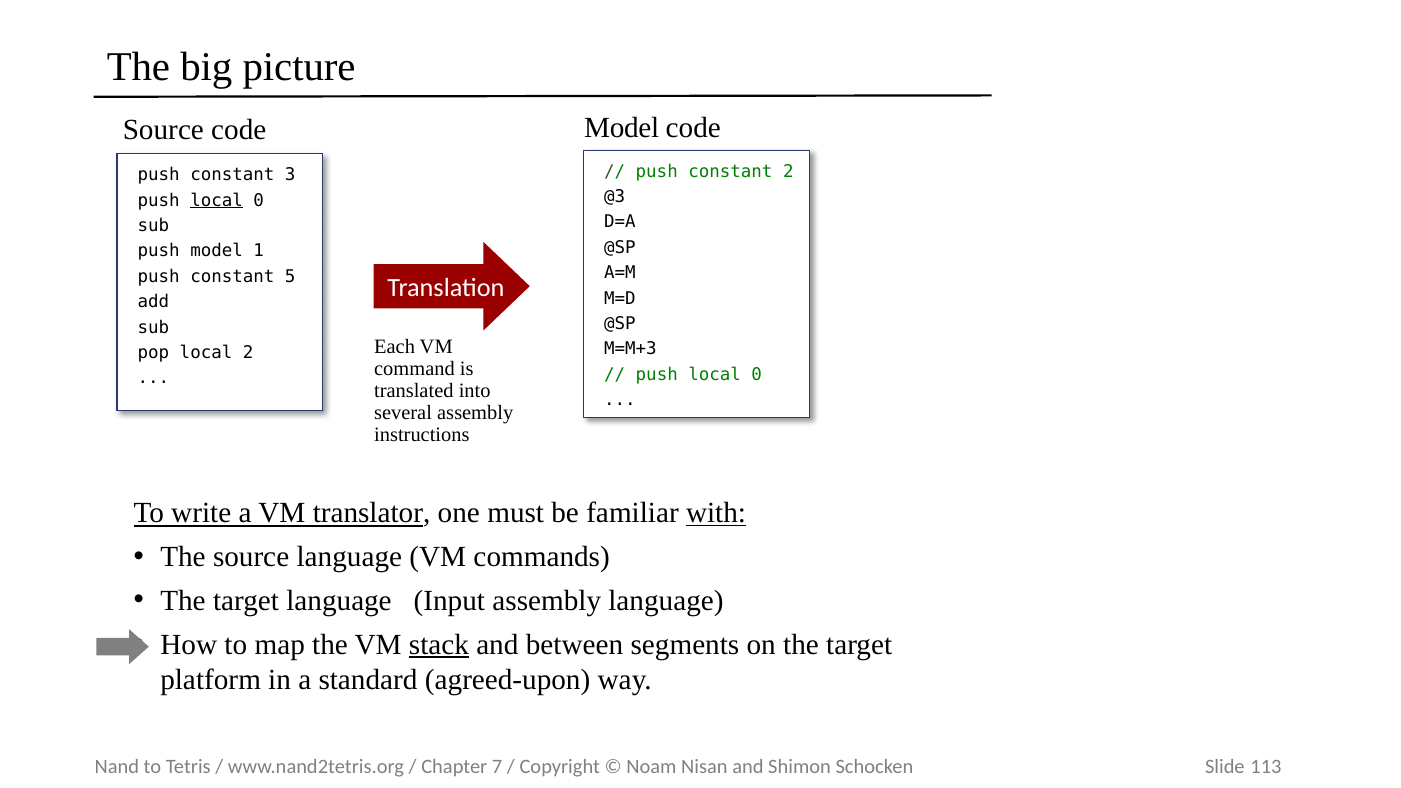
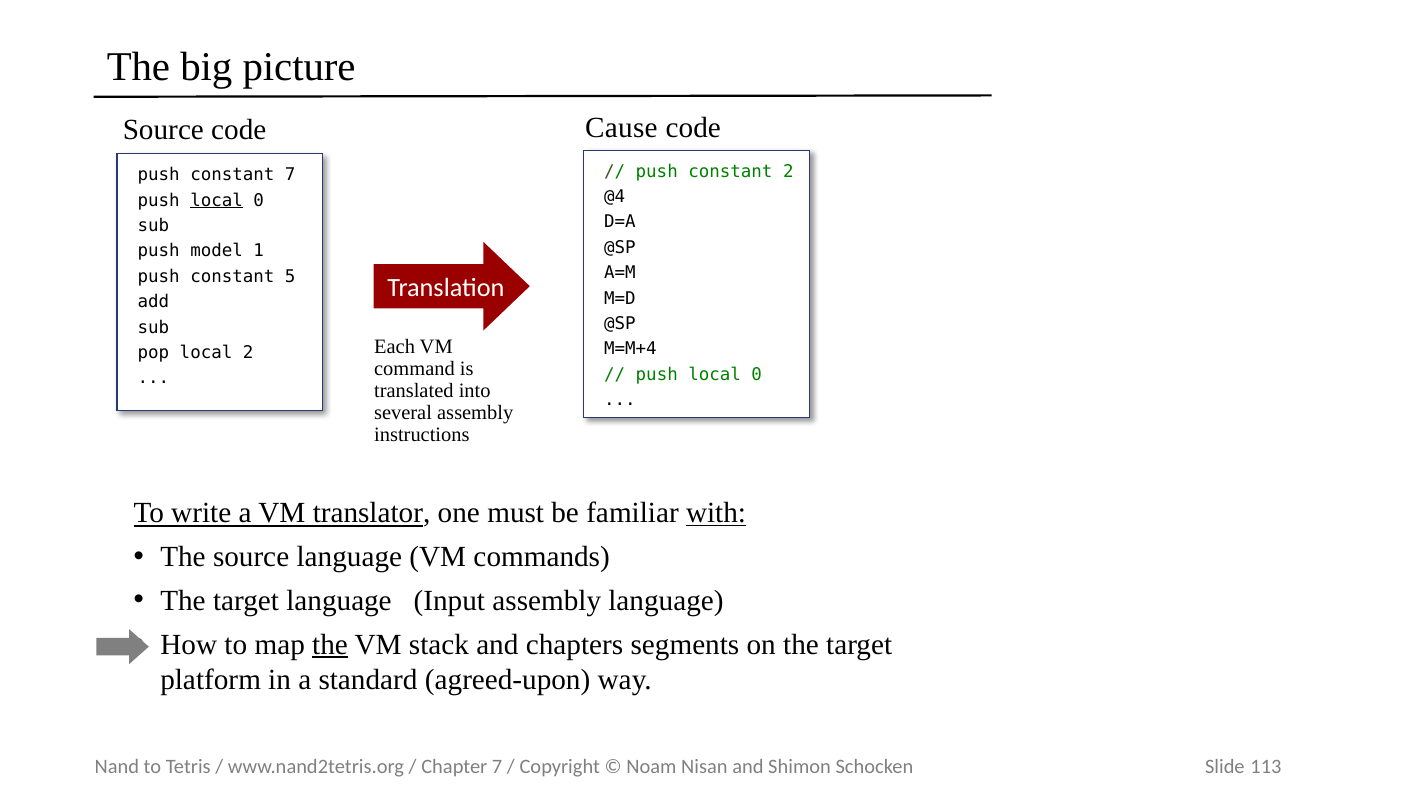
code Model: Model -> Cause
constant 3: 3 -> 7
@3: @3 -> @4
M=M+3: M=M+3 -> M=M+4
the at (330, 645) underline: none -> present
stack underline: present -> none
between: between -> chapters
